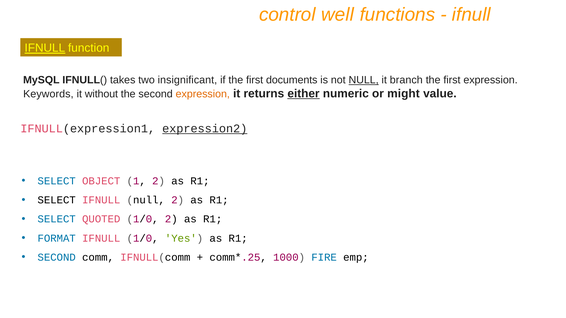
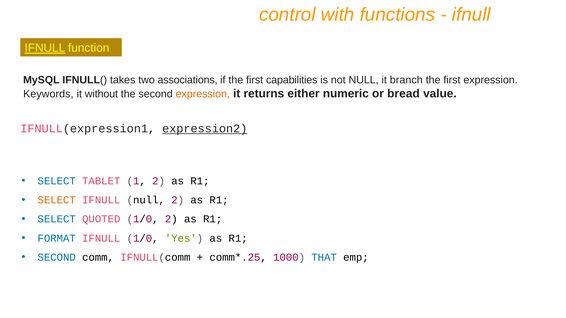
well: well -> with
insignificant: insignificant -> associations
documents: documents -> capabilities
NULL at (364, 80) underline: present -> none
either underline: present -> none
might: might -> bread
OBJECT: OBJECT -> TABLET
SELECT at (57, 200) colour: black -> orange
FIRE: FIRE -> THAT
